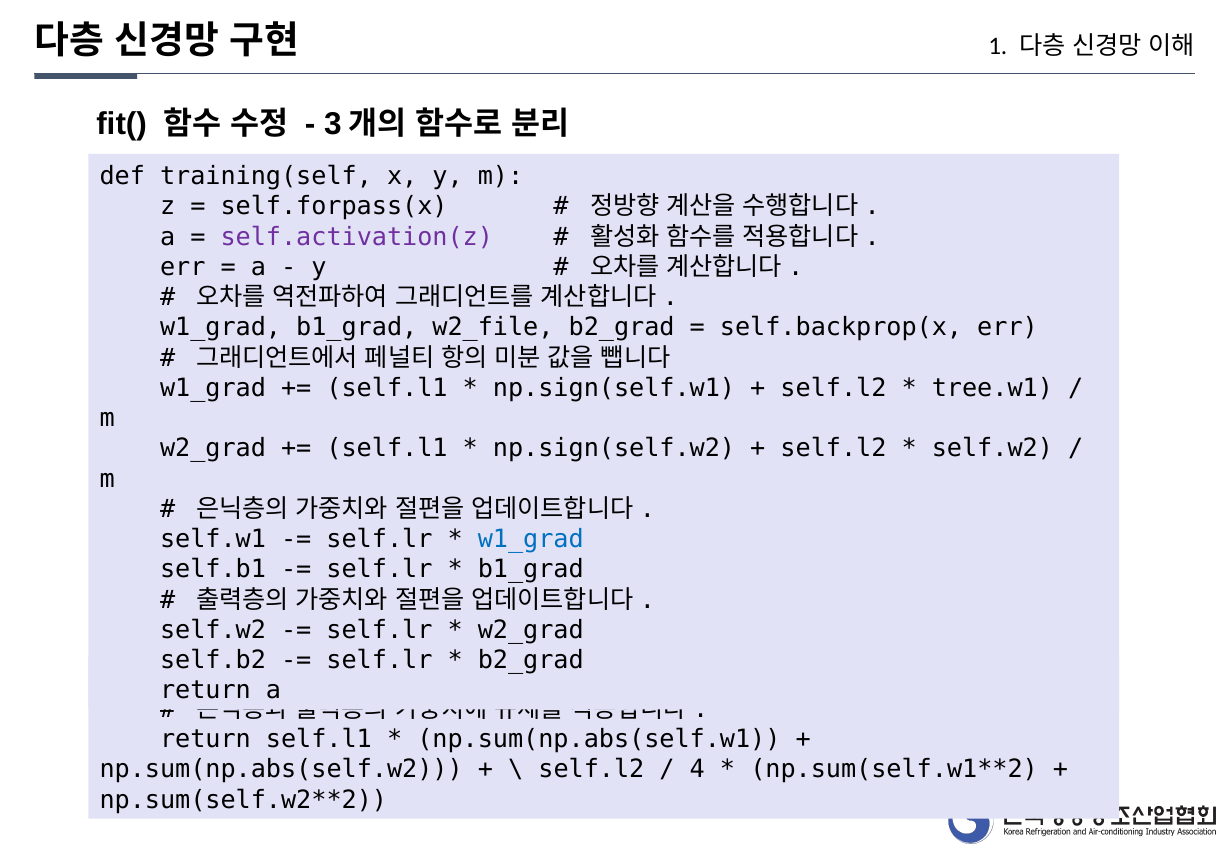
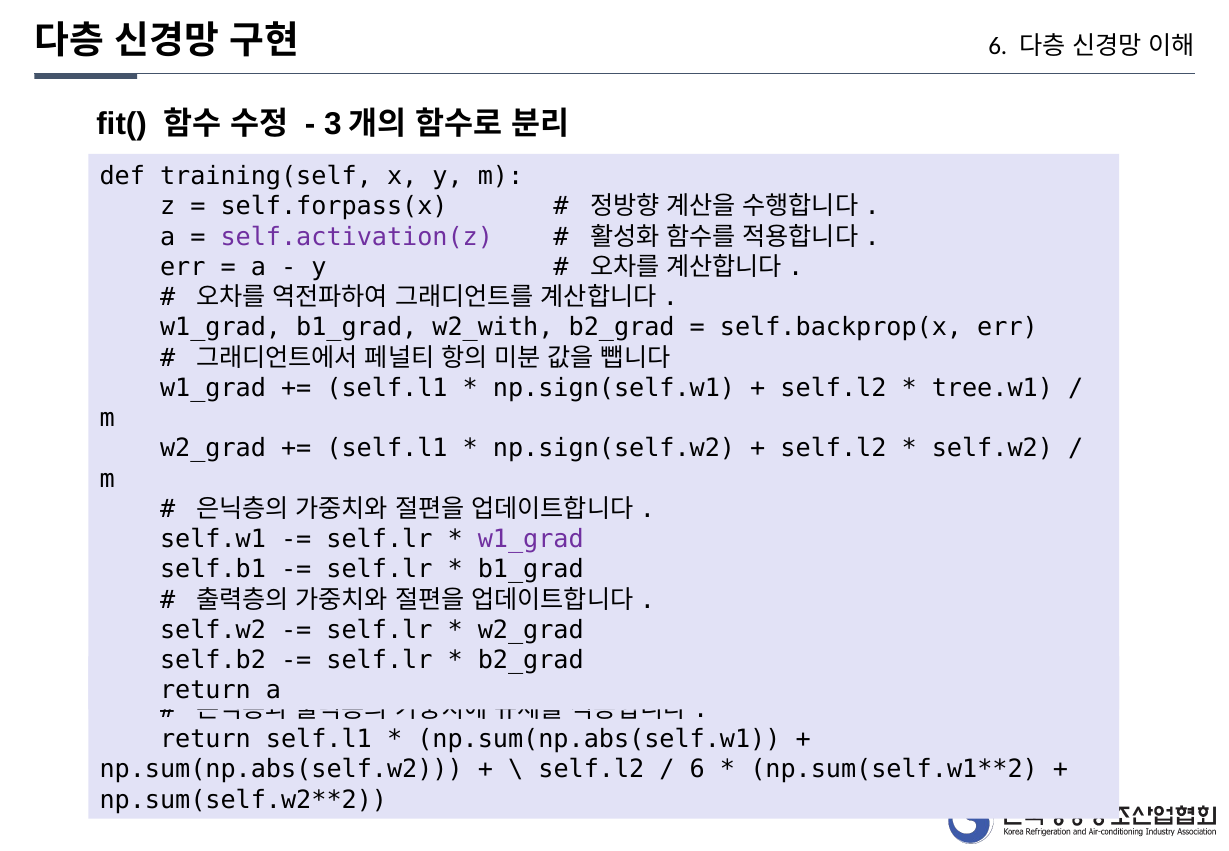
1 at (998, 47): 1 -> 6
w2_file: w2_file -> w2_with
w1_grad at (531, 539) colour: blue -> purple
4 at (697, 769): 4 -> 6
